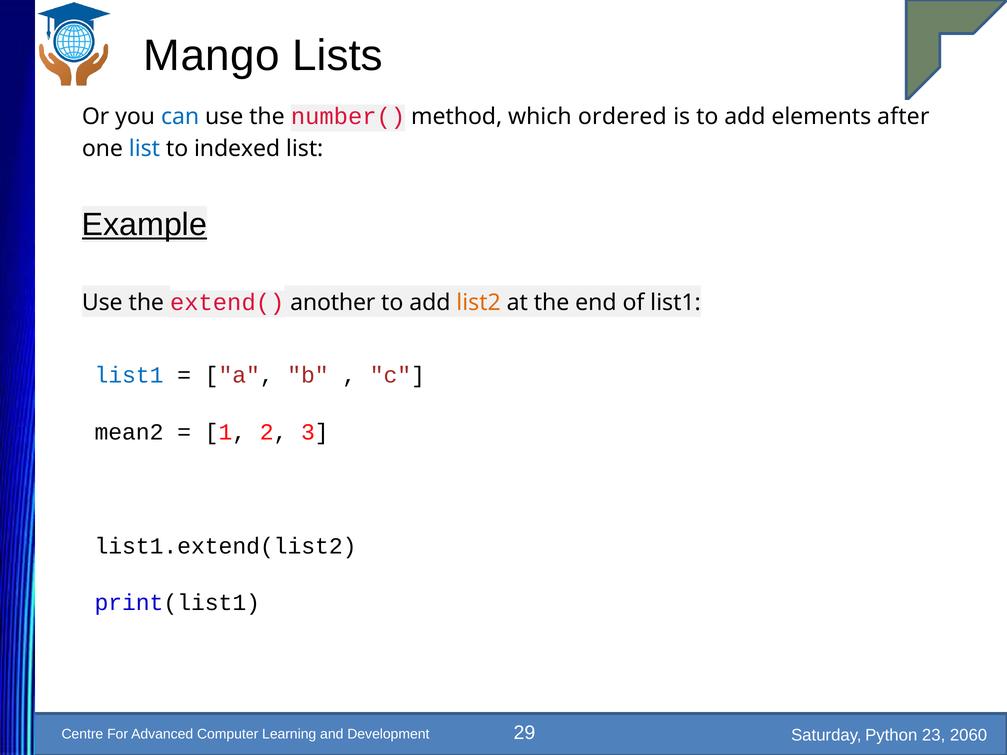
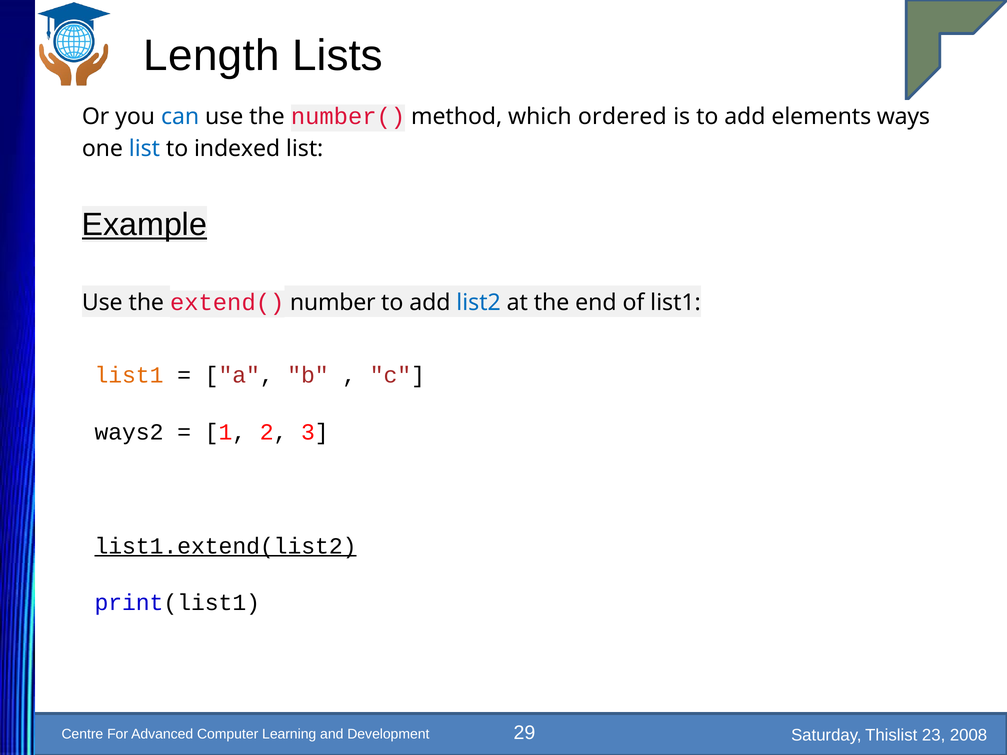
Mango: Mango -> Length
after: after -> ways
another: another -> number
list2 colour: orange -> blue
list1 at (129, 375) colour: blue -> orange
mean2: mean2 -> ways2
list1.extend(list2 underline: none -> present
Python: Python -> Thislist
2060: 2060 -> 2008
